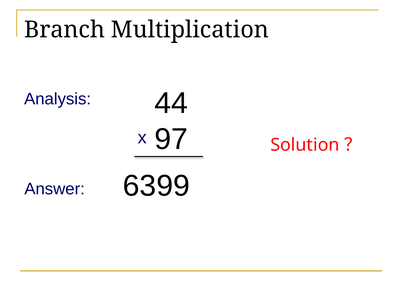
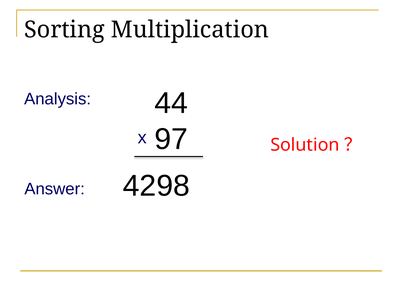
Branch: Branch -> Sorting
6399: 6399 -> 4298
